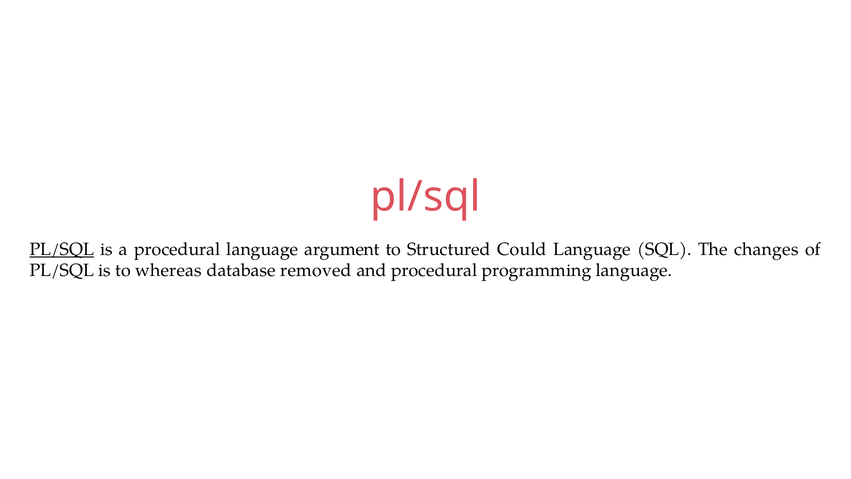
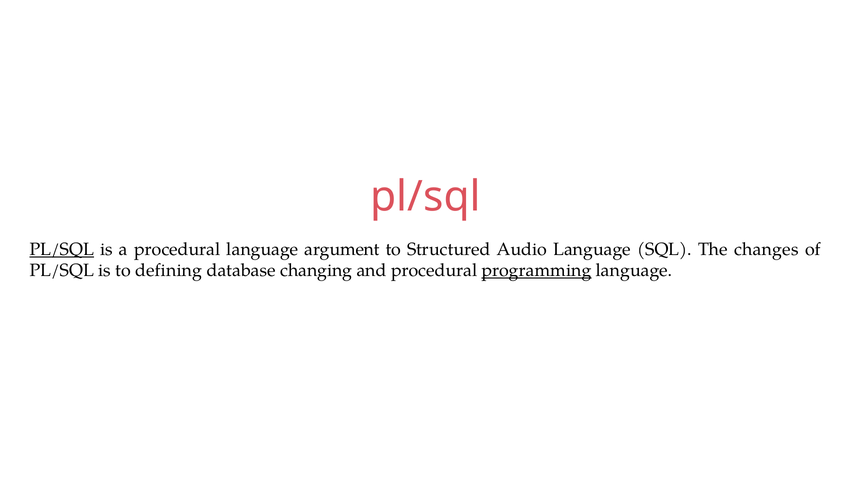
Could: Could -> Audio
whereas: whereas -> defining
removed: removed -> changing
programming underline: none -> present
